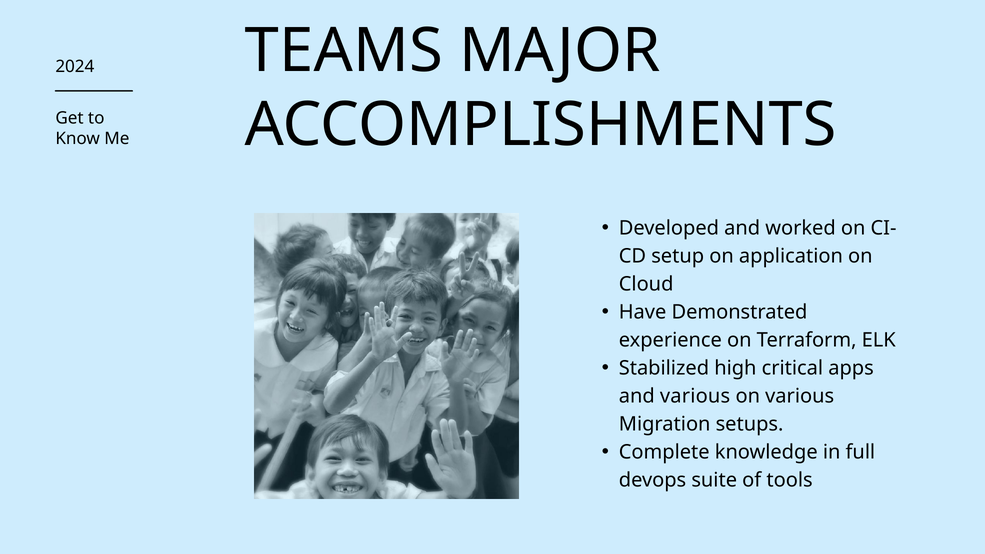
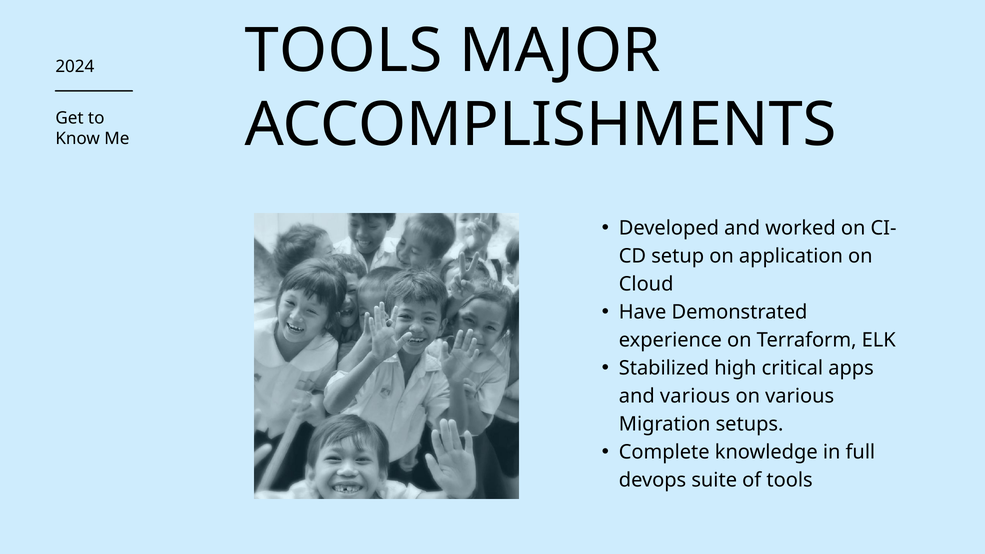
2024 TEAMS: TEAMS -> TOOLS
